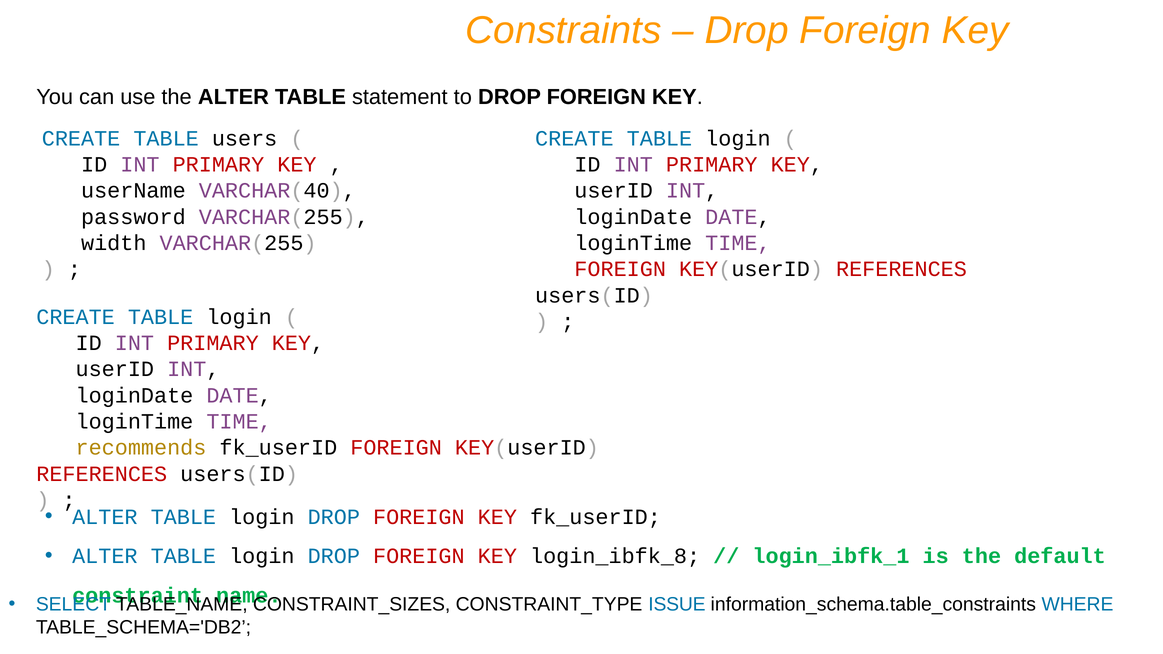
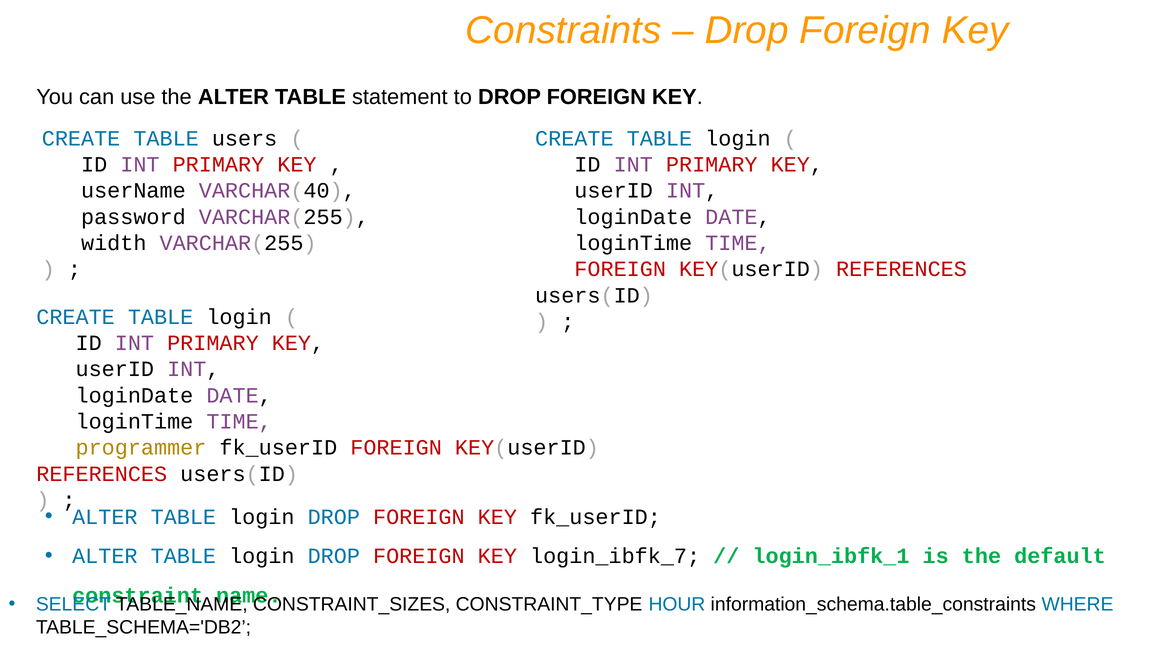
recommends: recommends -> programmer
login_ibfk_8: login_ibfk_8 -> login_ibfk_7
ISSUE: ISSUE -> HOUR
